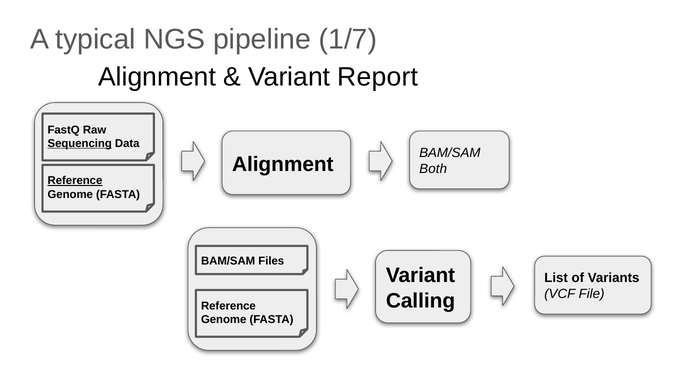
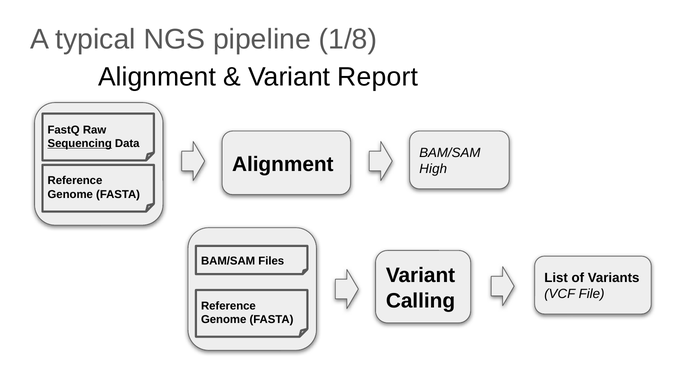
1/7: 1/7 -> 1/8
Both: Both -> High
Reference at (75, 180) underline: present -> none
